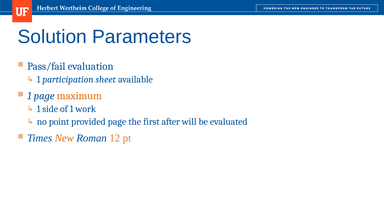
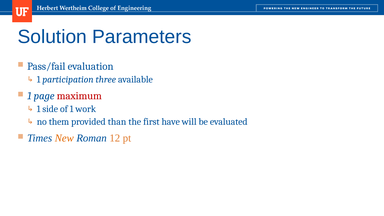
sheet: sheet -> three
maximum colour: orange -> red
point: point -> them
provided page: page -> than
after: after -> have
